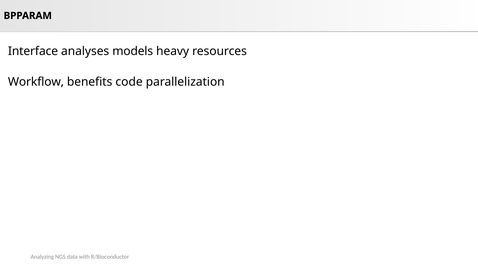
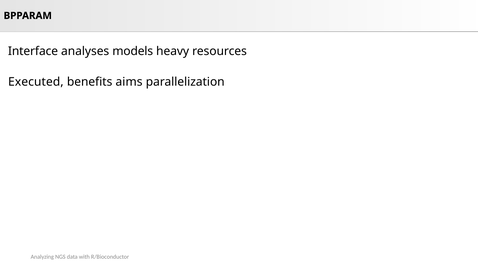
Workflow: Workflow -> Executed
code: code -> aims
